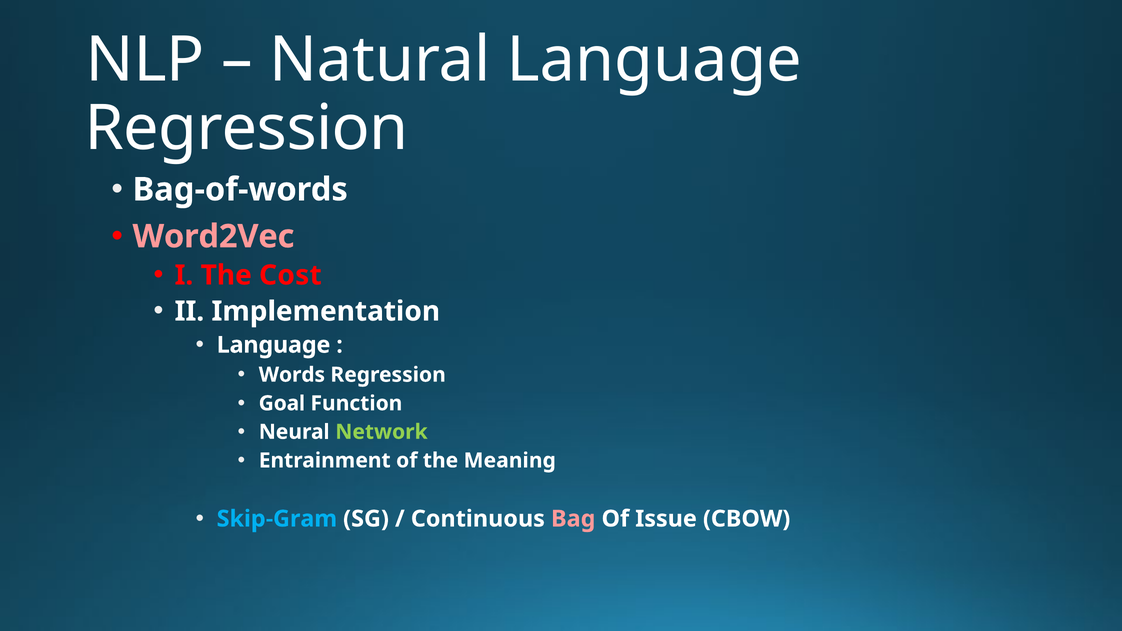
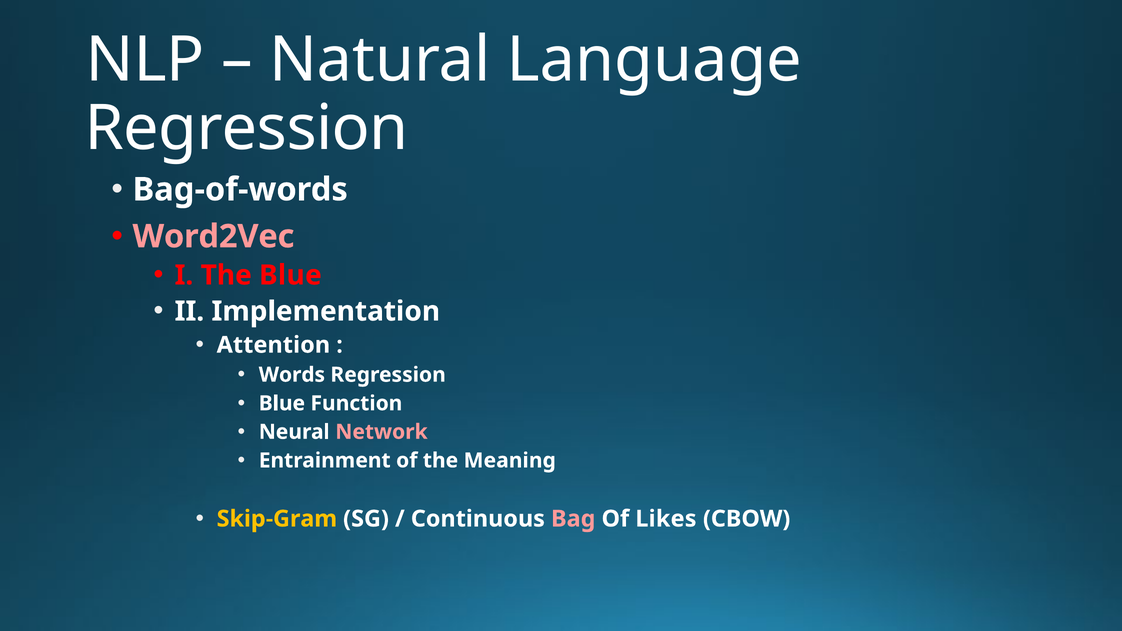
The Cost: Cost -> Blue
Language at (274, 345): Language -> Attention
Goal at (282, 403): Goal -> Blue
Network colour: light green -> pink
Skip-Gram colour: light blue -> yellow
Issue: Issue -> Likes
